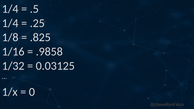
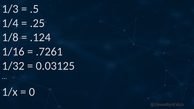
1/4 at (10, 9): 1/4 -> 1/3
.825: .825 -> .124
.9858: .9858 -> .7261
